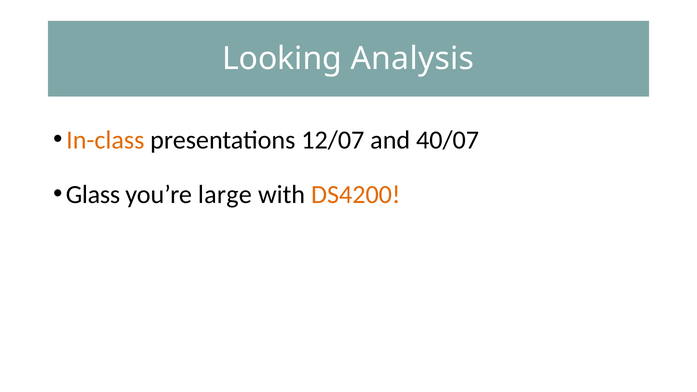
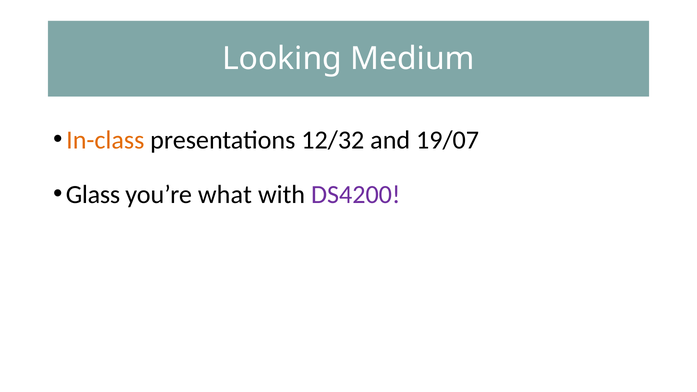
Analysis: Analysis -> Medium
12/07: 12/07 -> 12/32
40/07: 40/07 -> 19/07
large: large -> what
DS4200 colour: orange -> purple
